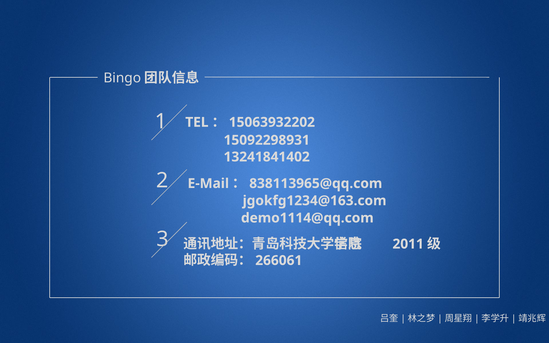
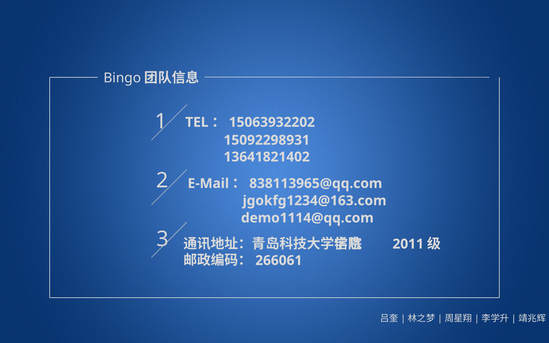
13241841402: 13241841402 -> 13641821402
